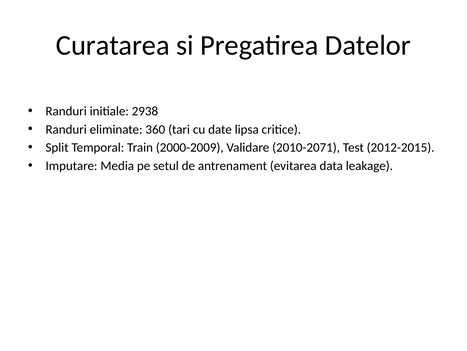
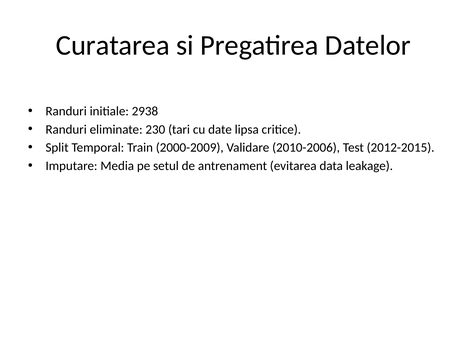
360: 360 -> 230
2010-2071: 2010-2071 -> 2010-2006
